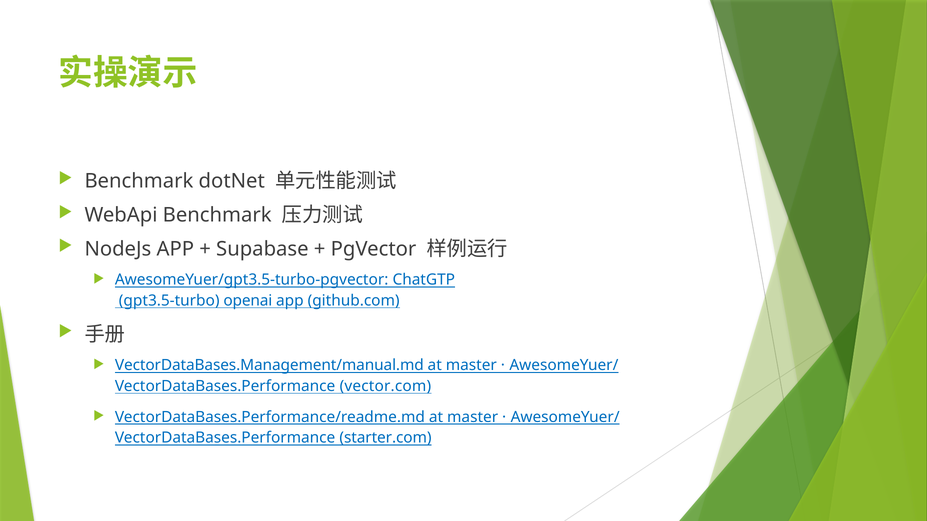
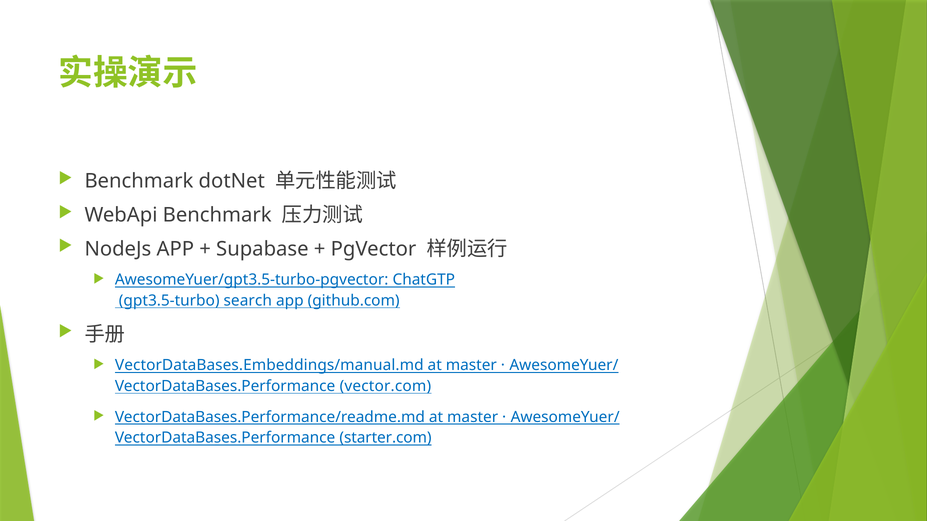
openai: openai -> search
VectorDataBases.Management/manual.md: VectorDataBases.Management/manual.md -> VectorDataBases.Embeddings/manual.md
